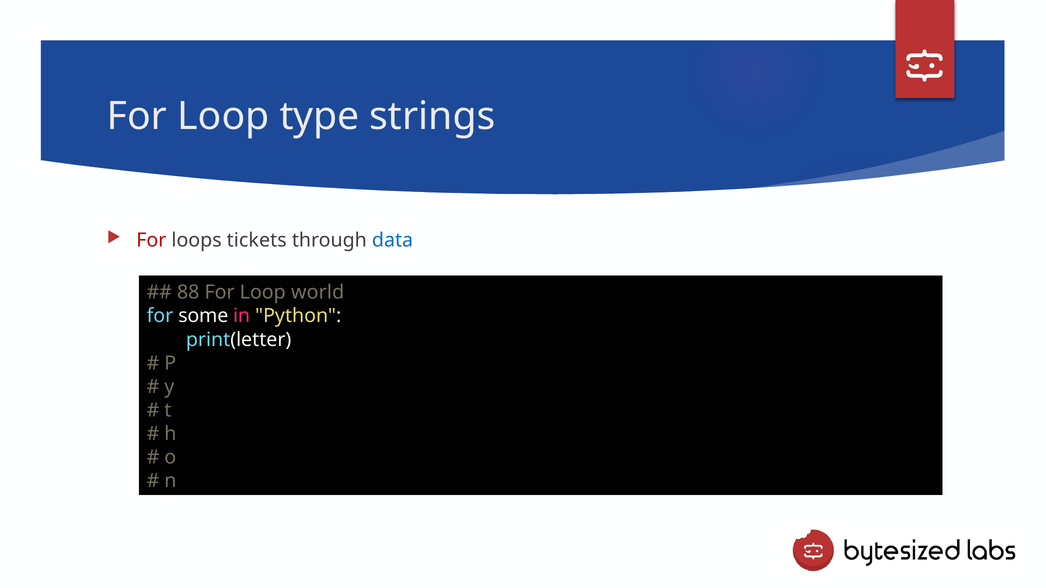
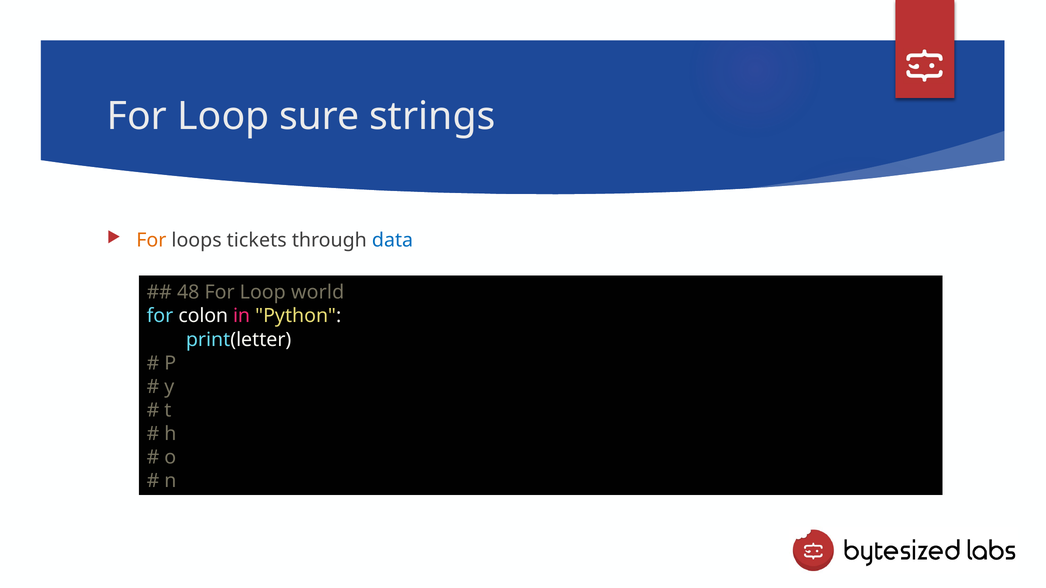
type: type -> sure
For at (151, 240) colour: red -> orange
88: 88 -> 48
some: some -> colon
